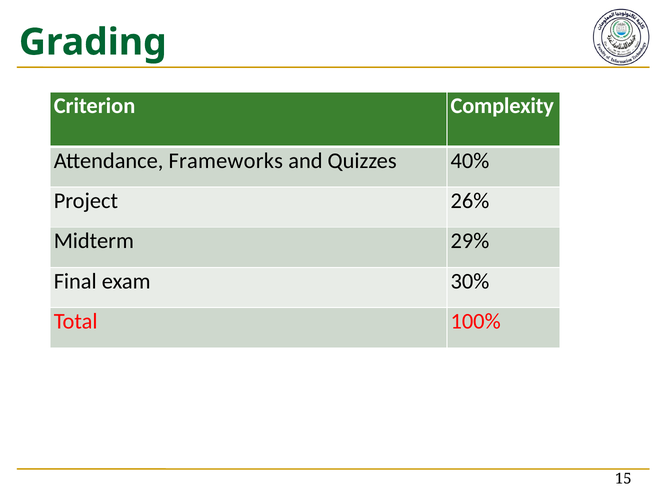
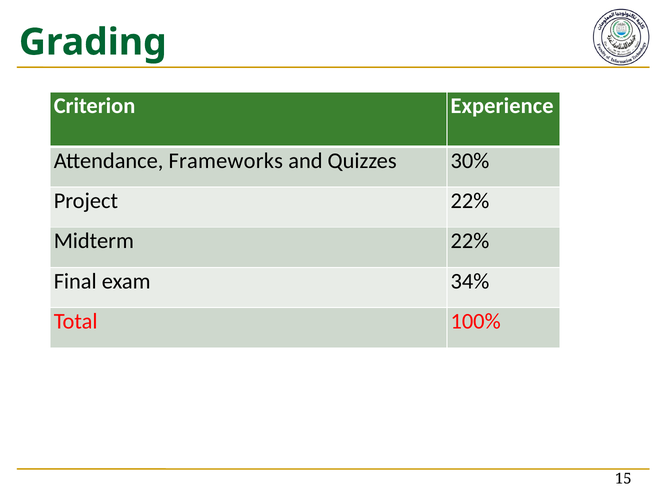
Complexity: Complexity -> Experience
40%: 40% -> 30%
Project 26%: 26% -> 22%
Midterm 29%: 29% -> 22%
30%: 30% -> 34%
